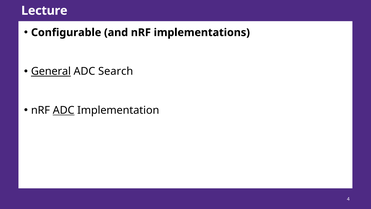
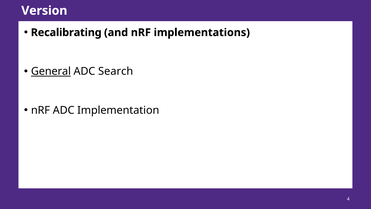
Lecture: Lecture -> Version
Configurable: Configurable -> Recalibrating
ADC at (64, 110) underline: present -> none
